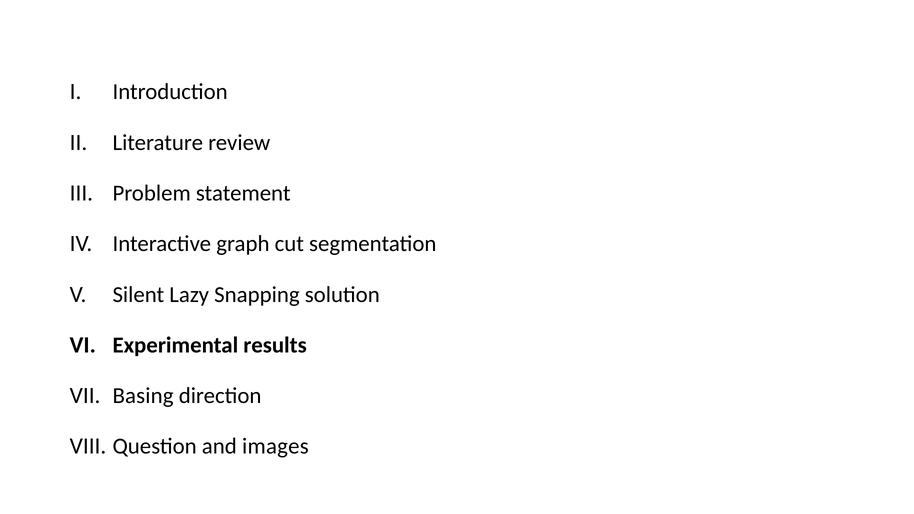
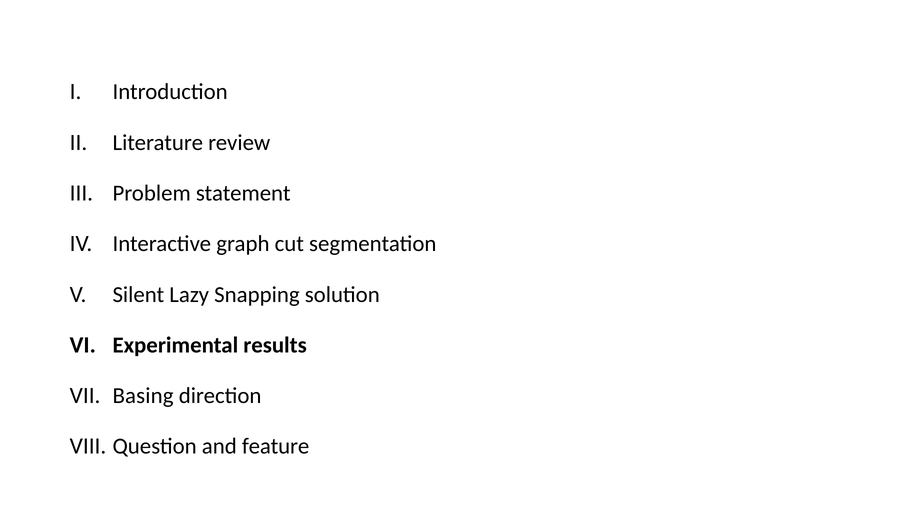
images: images -> feature
